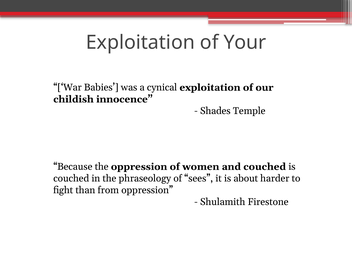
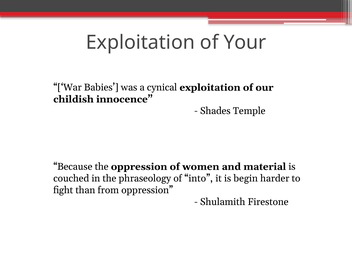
and couched: couched -> material
sees: sees -> into
about: about -> begin
